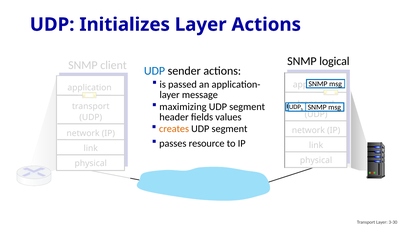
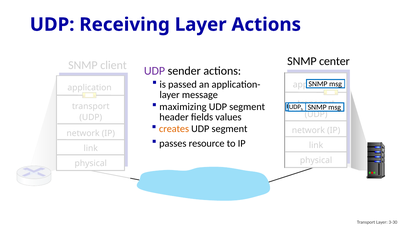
Initializes: Initializes -> Receiving
logical: logical -> center
UDP at (155, 71) colour: blue -> purple
